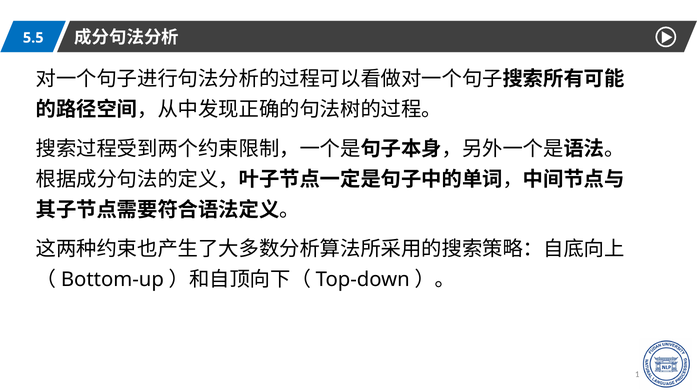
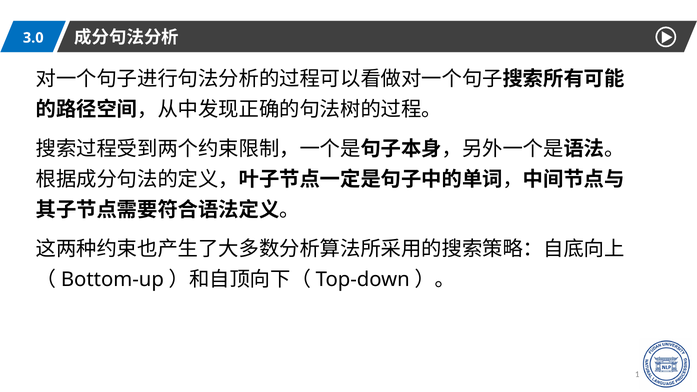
5.5: 5.5 -> 3.0
